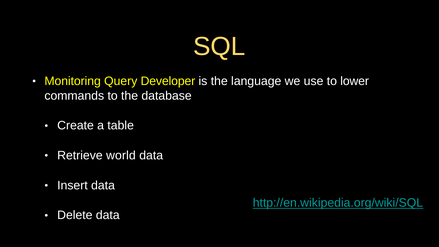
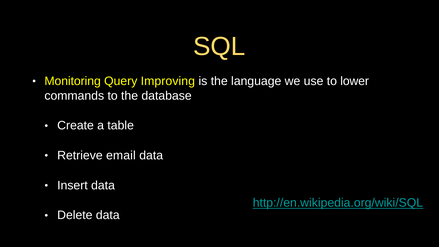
Developer: Developer -> Improving
world: world -> email
